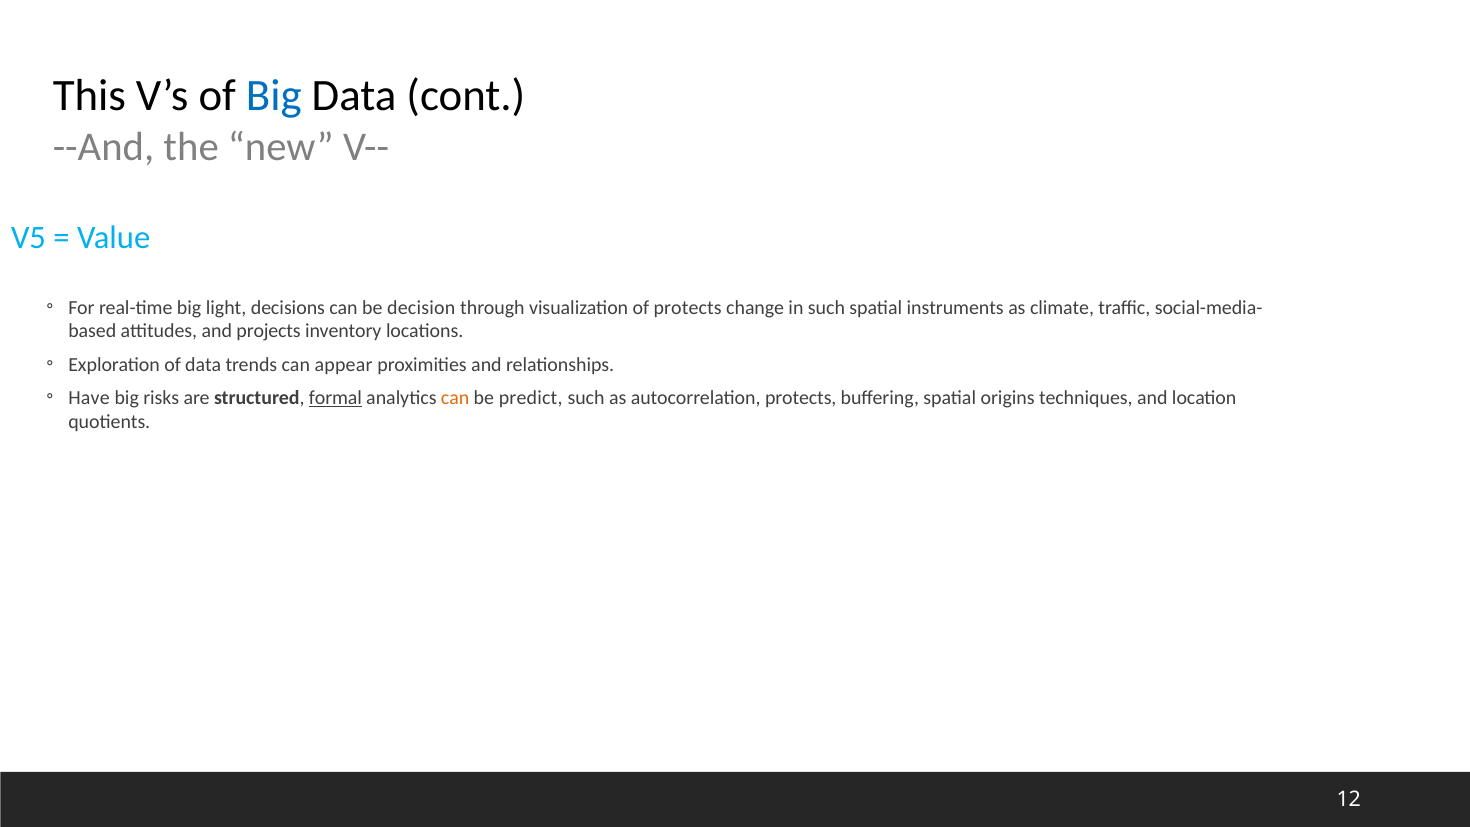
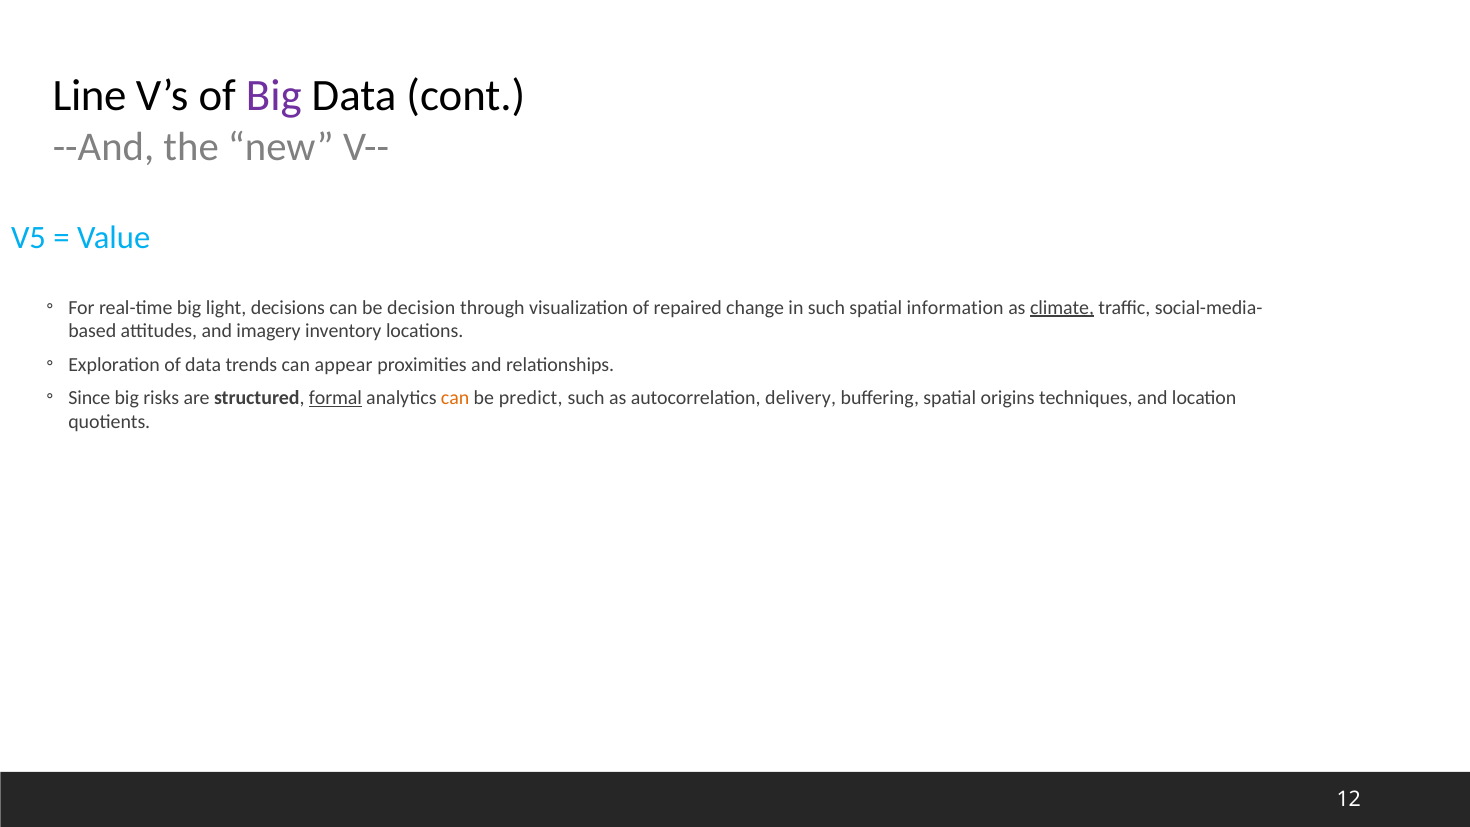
This: This -> Line
Big at (274, 96) colour: blue -> purple
of protects: protects -> repaired
instruments: instruments -> information
climate underline: none -> present
projects: projects -> imagery
Have: Have -> Since
autocorrelation protects: protects -> delivery
